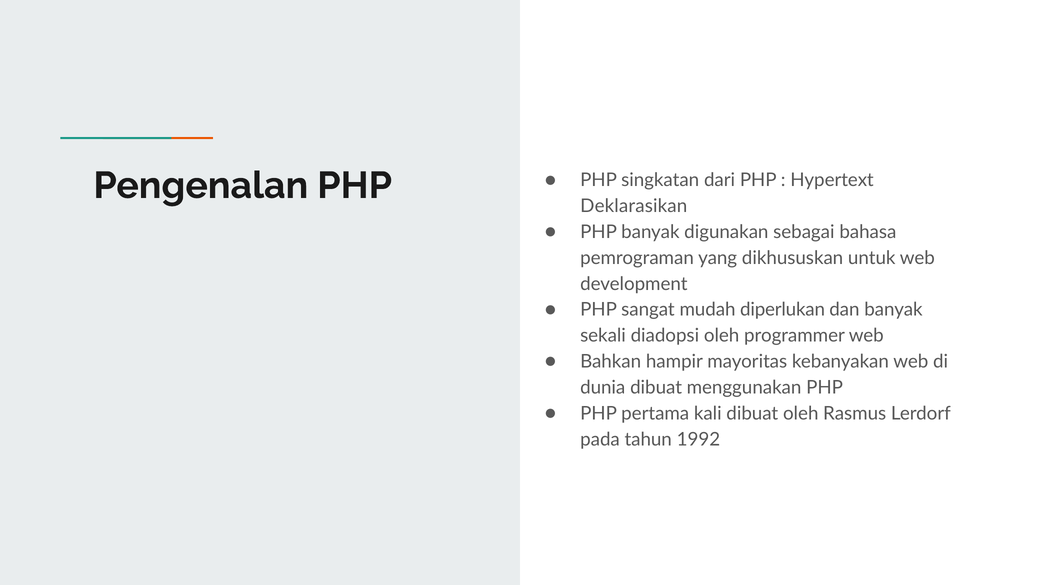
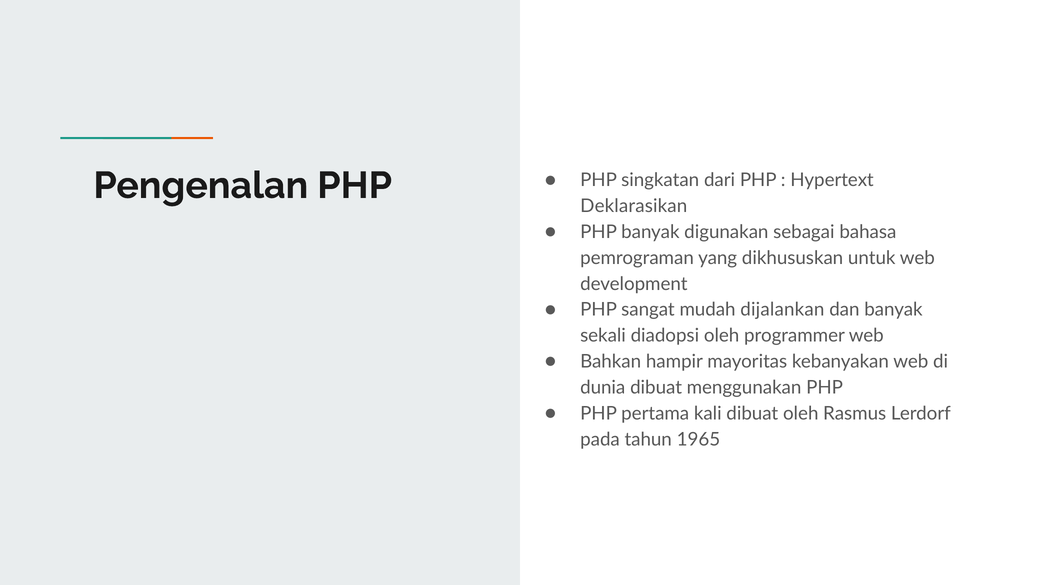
diperlukan: diperlukan -> dijalankan
1992: 1992 -> 1965
